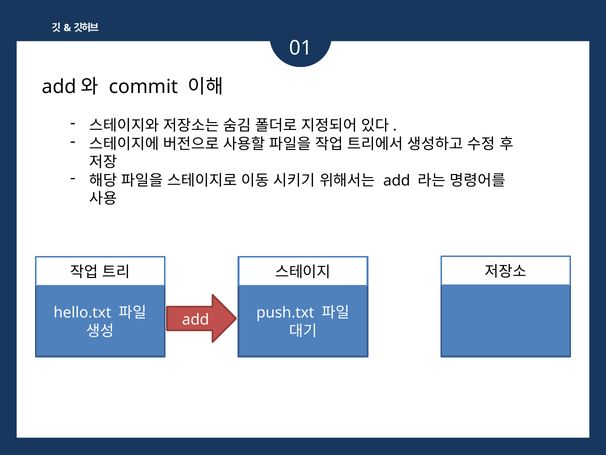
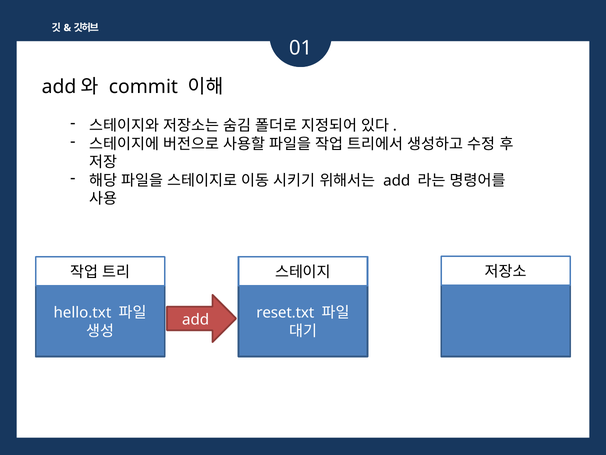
push.txt: push.txt -> reset.txt
